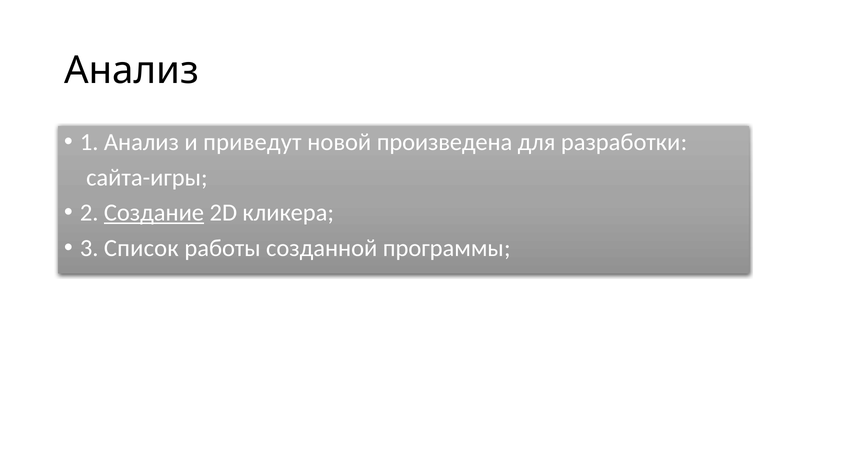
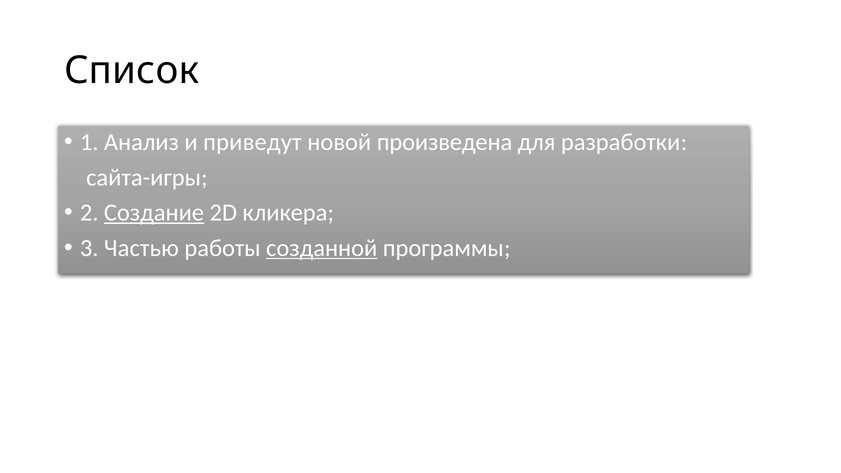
Анализ at (132, 71): Анализ -> Список
Список: Список -> Частью
созданной underline: none -> present
